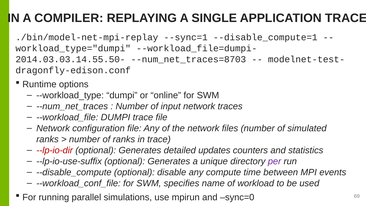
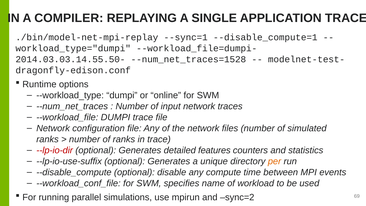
--num_net_traces=8703: --num_net_traces=8703 -> --num_net_traces=1528
updates: updates -> features
per colour: purple -> orange
sync=0: sync=0 -> sync=2
